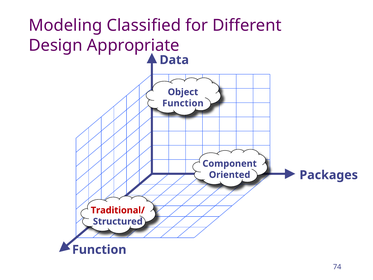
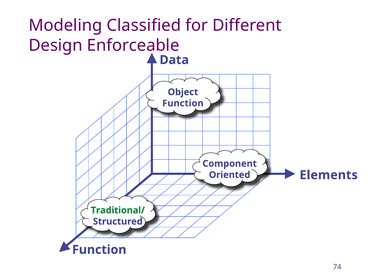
Appropriate: Appropriate -> Enforceable
Packages: Packages -> Elements
Traditional/ colour: red -> green
